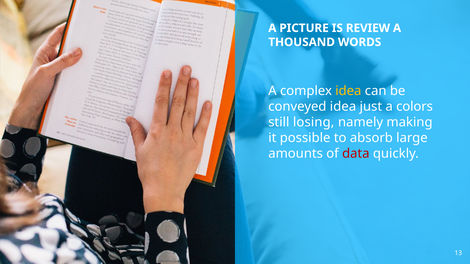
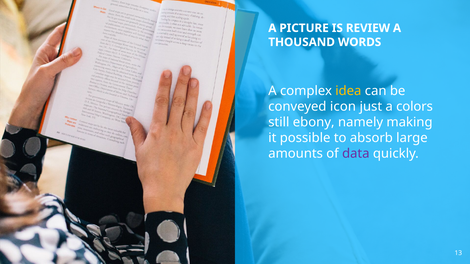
conveyed idea: idea -> icon
losing: losing -> ebony
data colour: red -> purple
